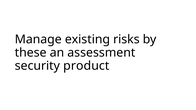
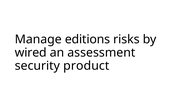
existing: existing -> editions
these: these -> wired
